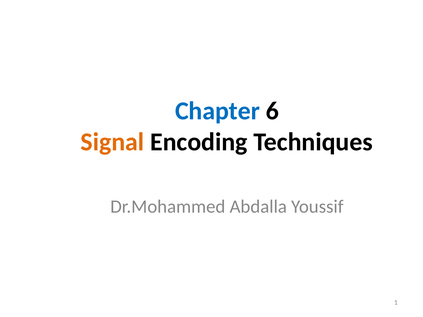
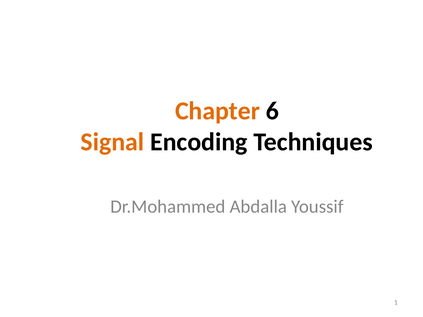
Chapter colour: blue -> orange
